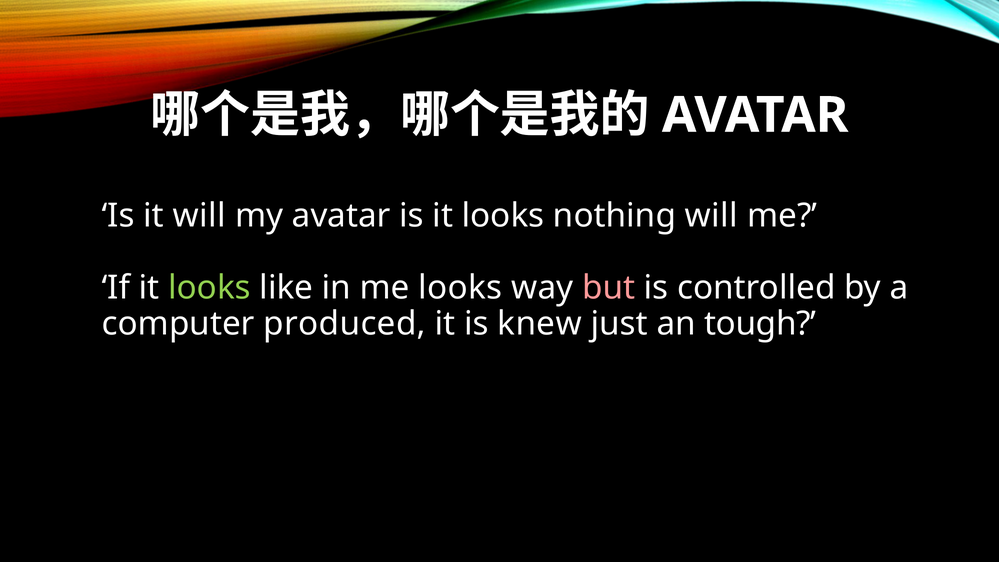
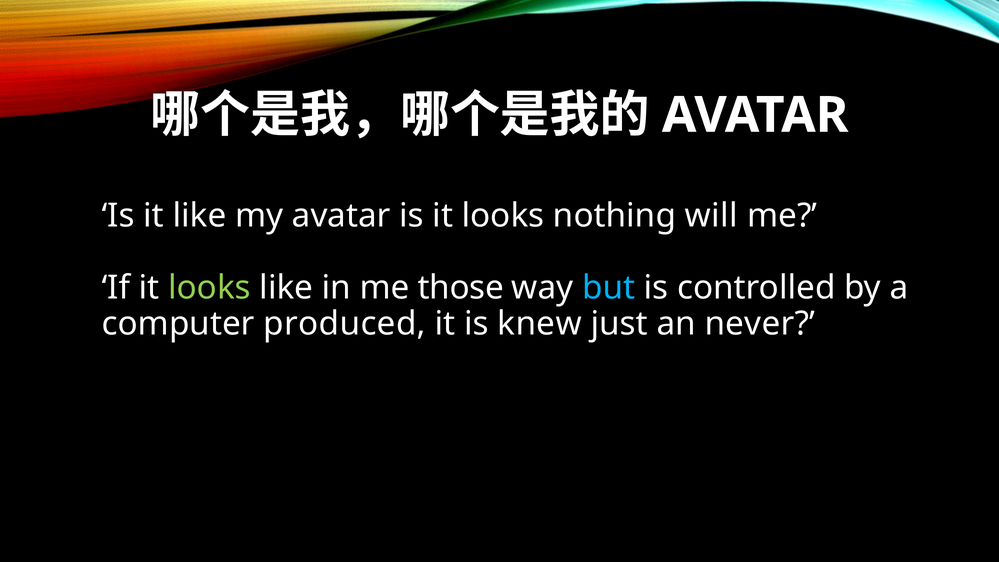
it will: will -> like
me looks: looks -> those
but colour: pink -> light blue
tough: tough -> never
